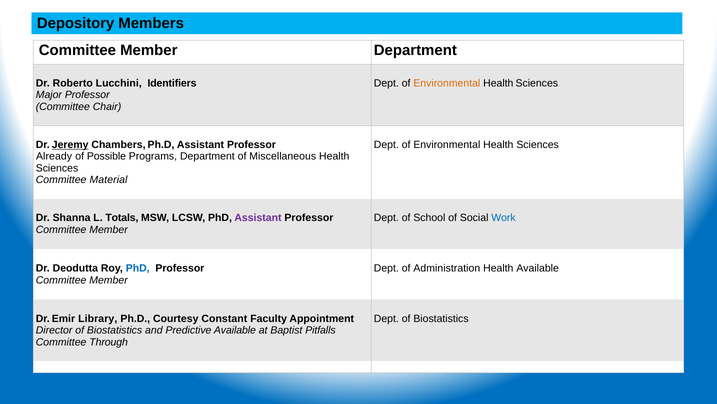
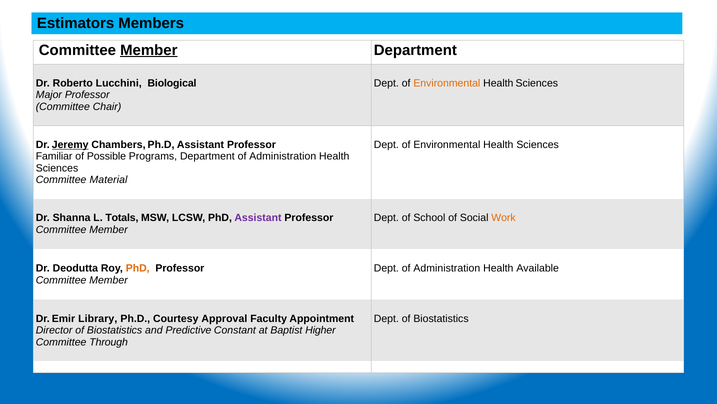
Depository: Depository -> Estimators
Member at (149, 50) underline: none -> present
Identifiers: Identifiers -> Biological
Already: Already -> Familiar
Department of Miscellaneous: Miscellaneous -> Administration
Work colour: blue -> orange
PhD at (138, 268) colour: blue -> orange
Constant: Constant -> Approval
Predictive Available: Available -> Constant
Pitfalls: Pitfalls -> Higher
